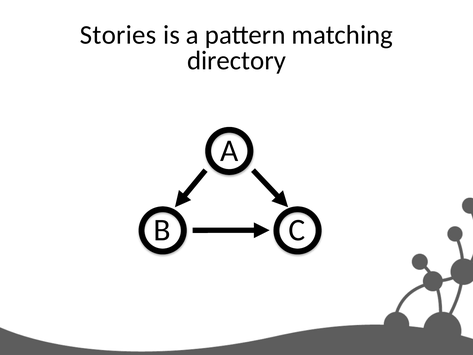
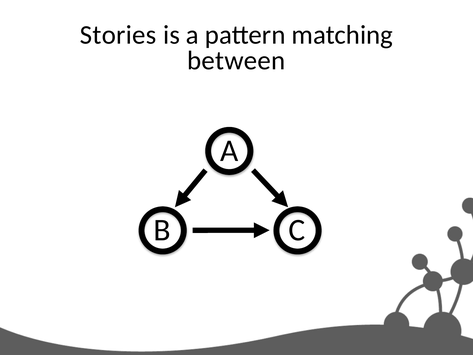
directory: directory -> between
